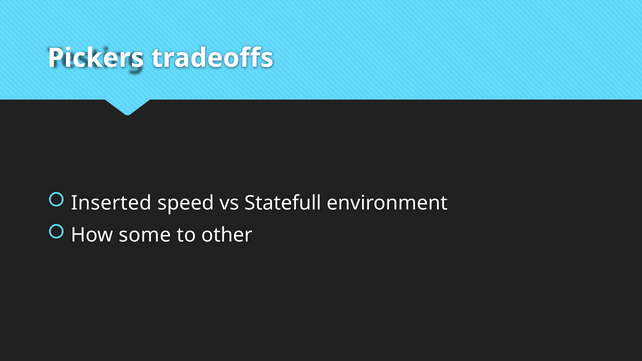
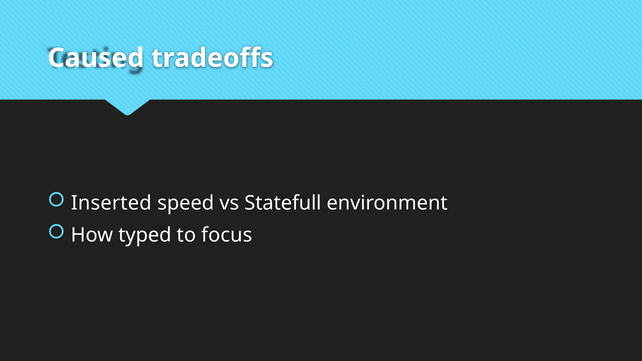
Pickers: Pickers -> Caused
some: some -> typed
other: other -> focus
